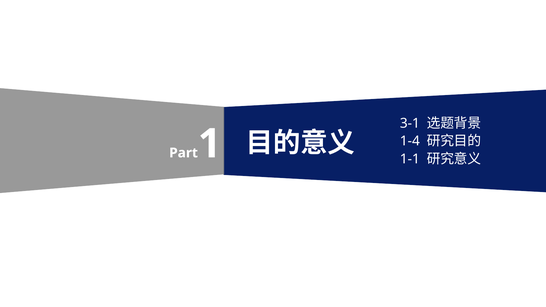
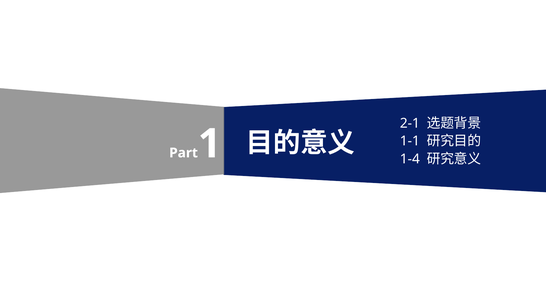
3-1: 3-1 -> 2-1
1-4: 1-4 -> 1-1
1-1: 1-1 -> 1-4
